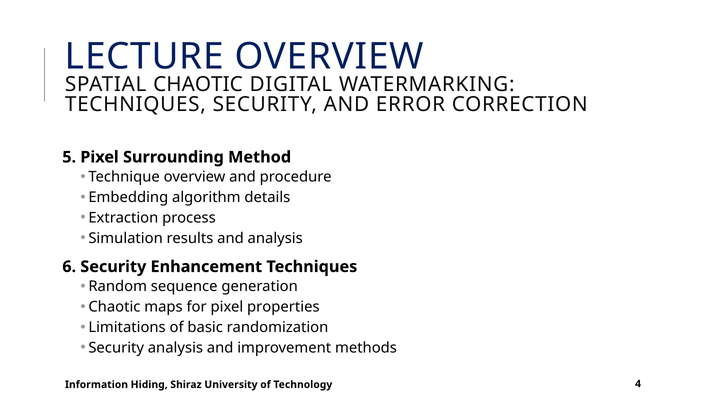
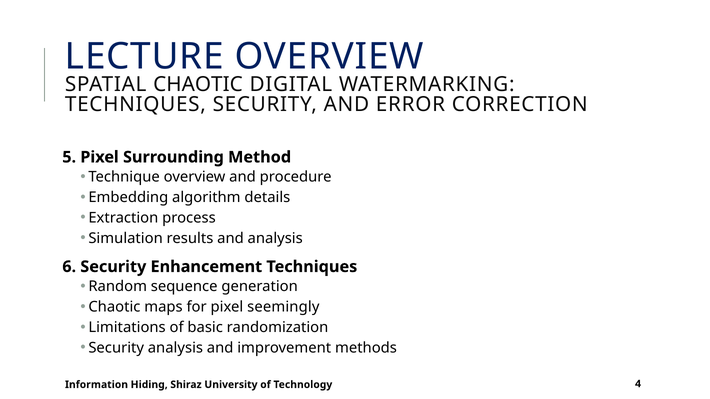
properties: properties -> seemingly
